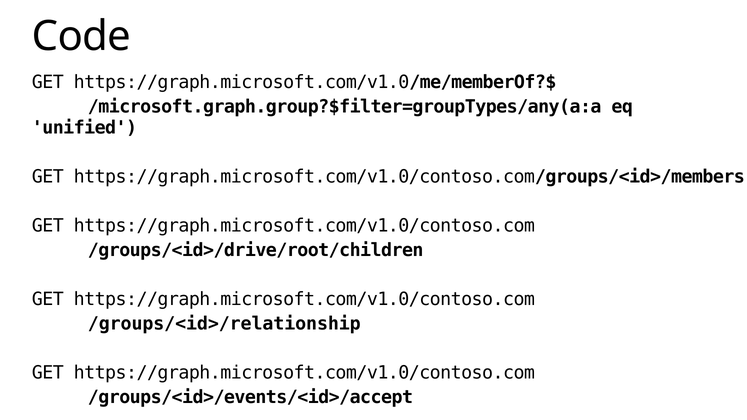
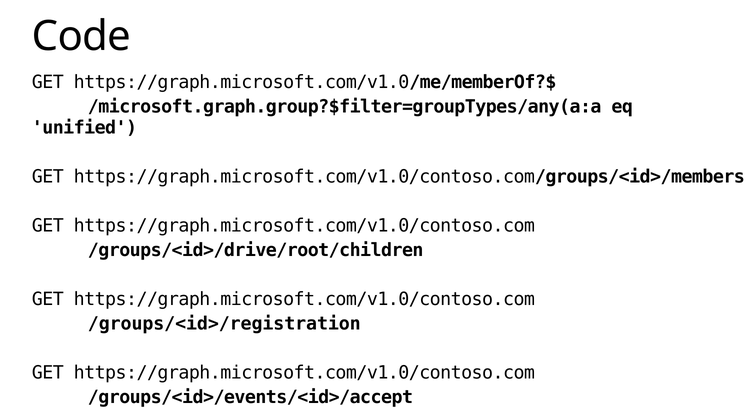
/groups/<id>/relationship: /groups/<id>/relationship -> /groups/<id>/registration
